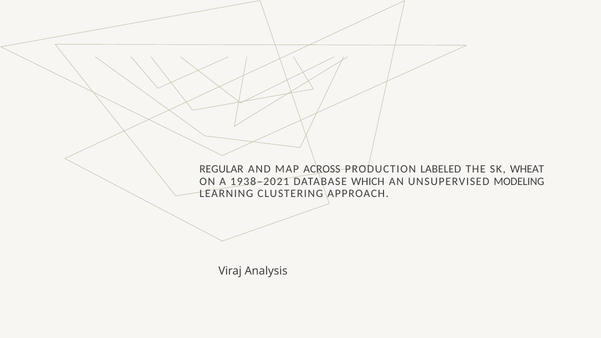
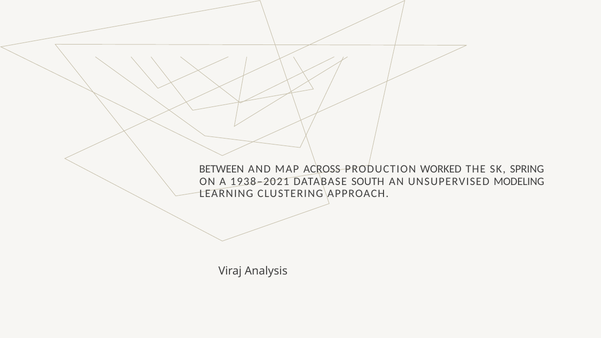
REGULAR: REGULAR -> BETWEEN
LABELED: LABELED -> WORKED
WHEAT: WHEAT -> SPRING
WHICH: WHICH -> SOUTH
